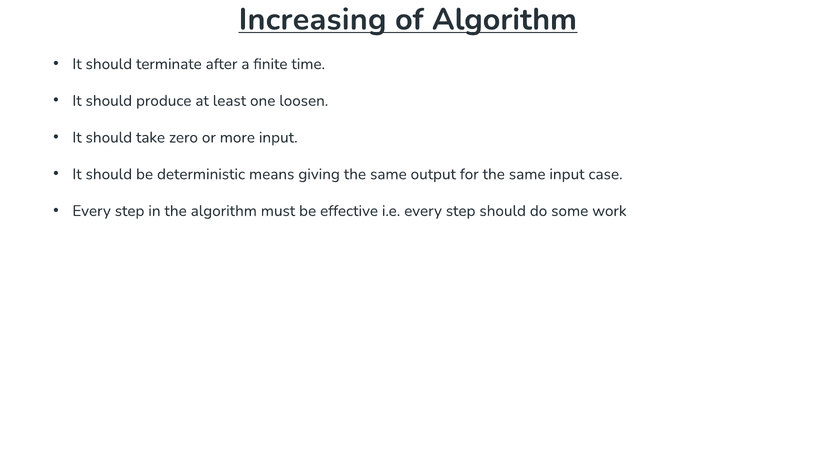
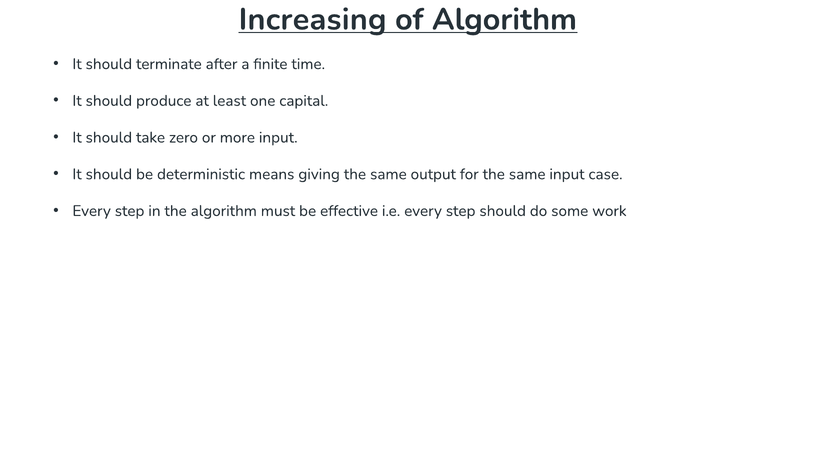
loosen: loosen -> capital
